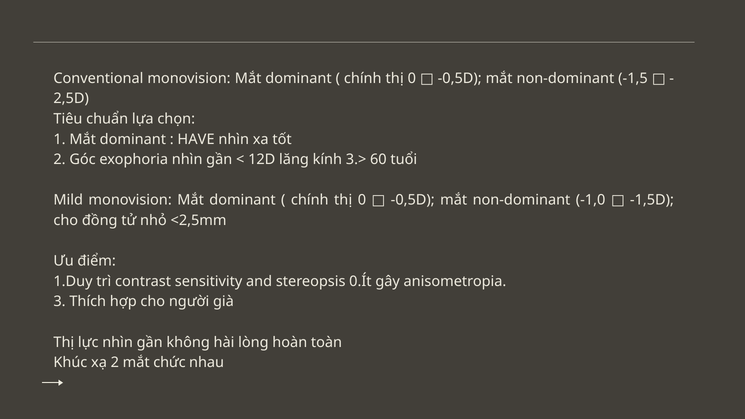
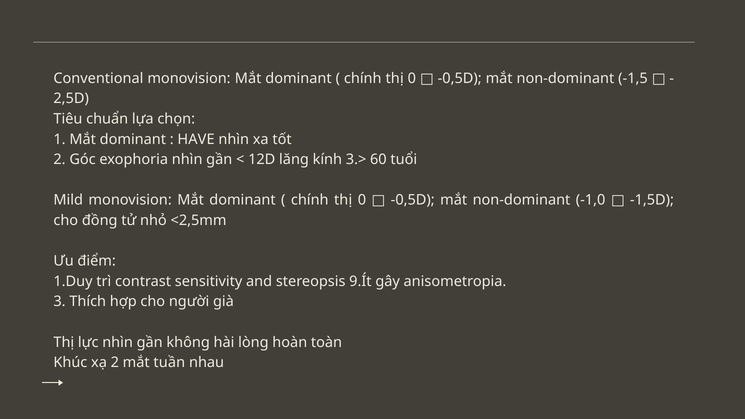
0.Ít: 0.Ít -> 9.Ít
chức: chức -> tuần
